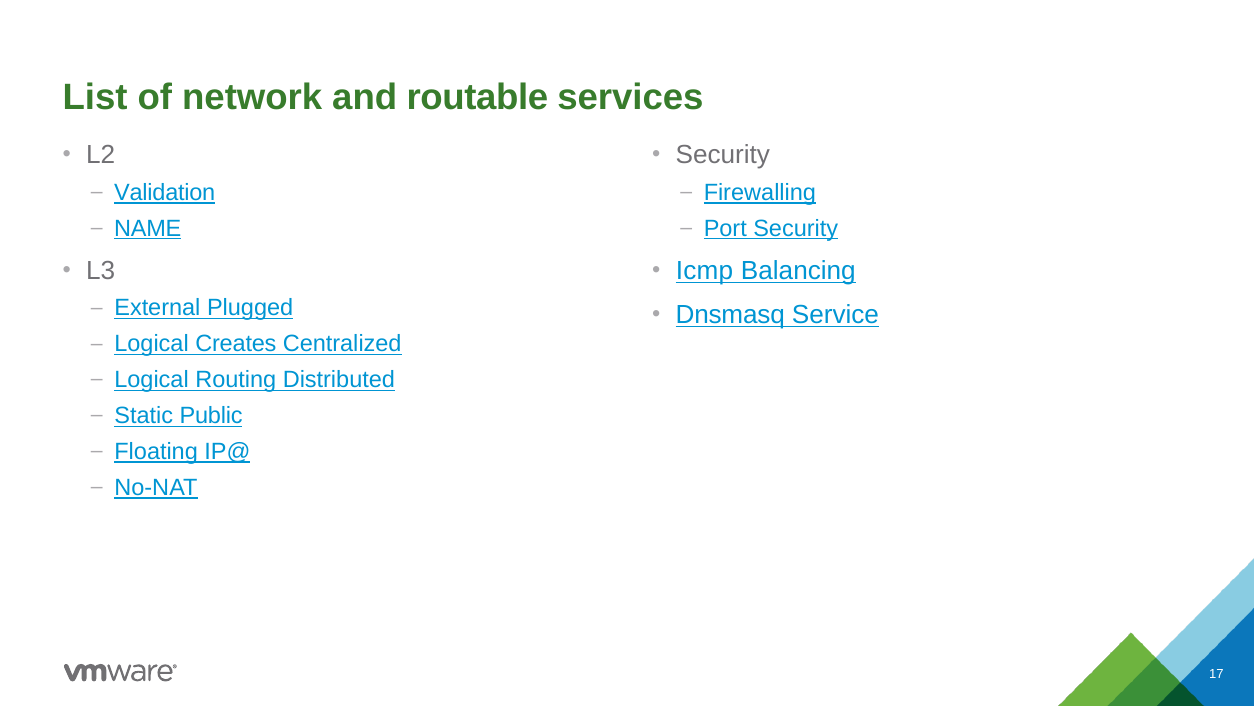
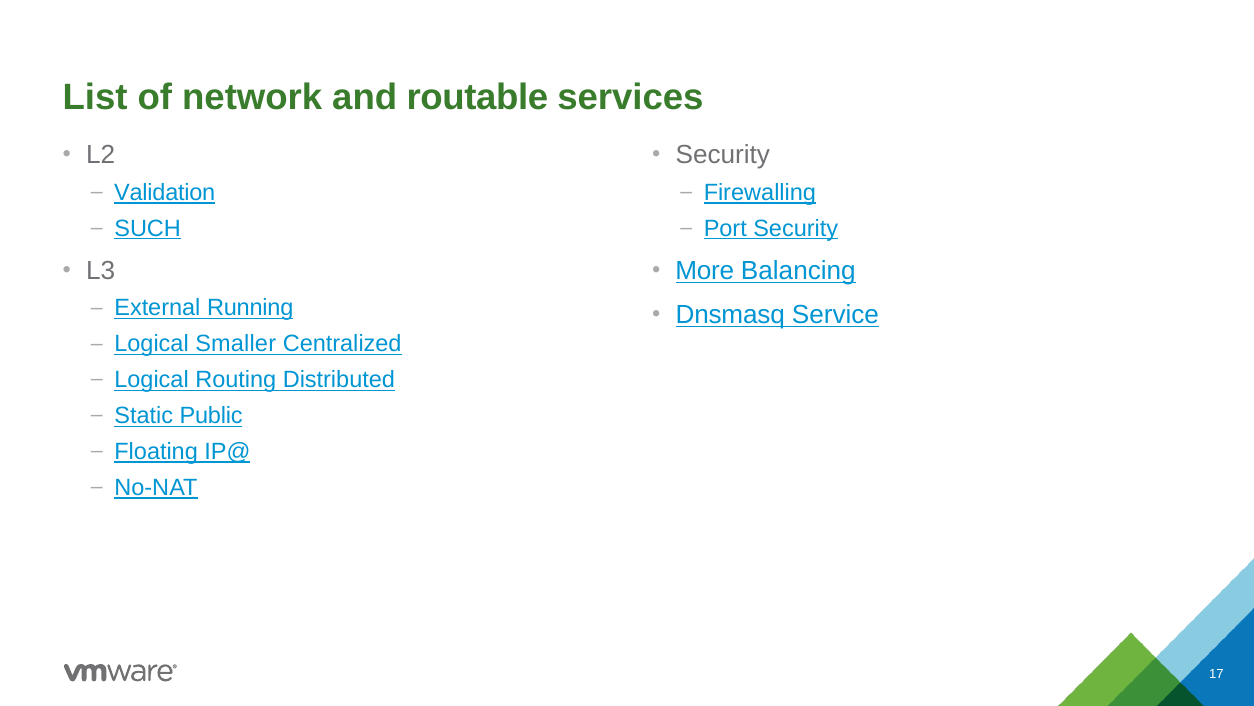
NAME: NAME -> SUCH
Icmp: Icmp -> More
Plugged: Plugged -> Running
Creates: Creates -> Smaller
